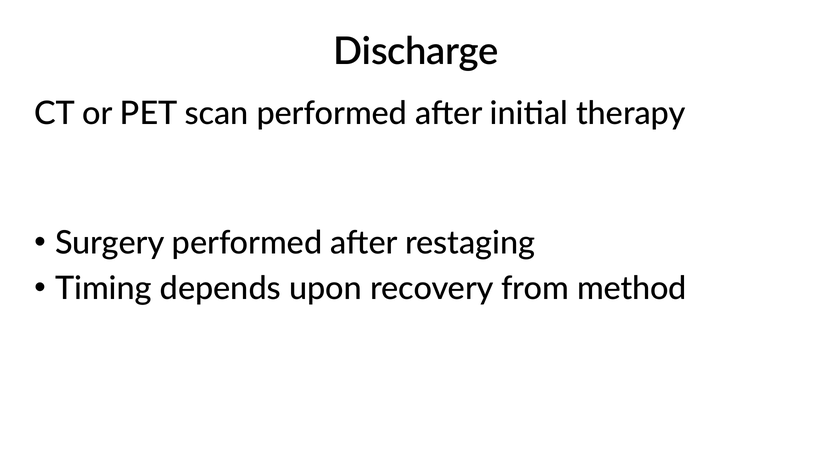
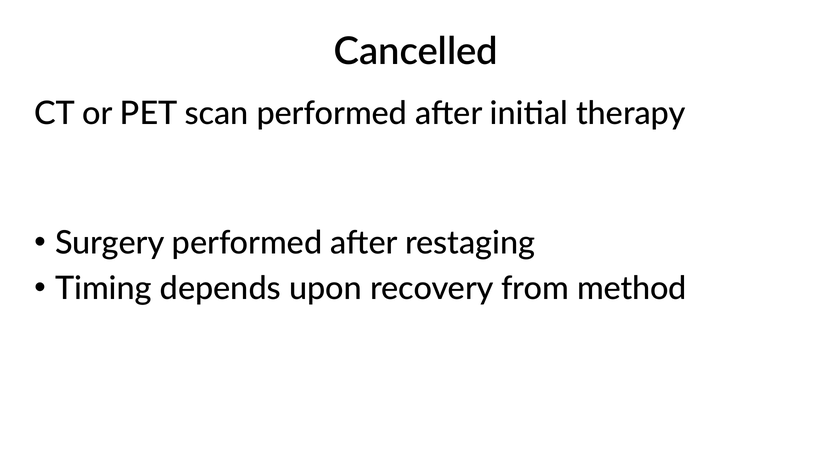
Discharge: Discharge -> Cancelled
